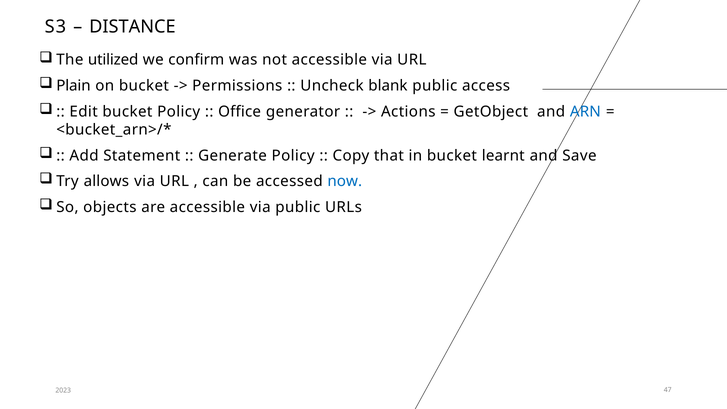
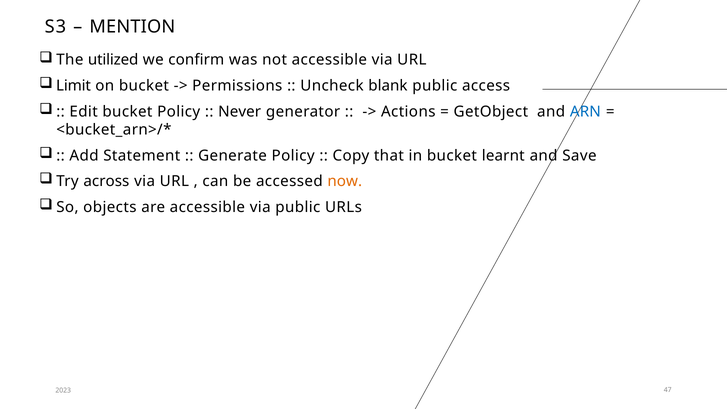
DISTANCE: DISTANCE -> MENTION
Plain: Plain -> Limit
Office: Office -> Never
allows: allows -> across
now colour: blue -> orange
